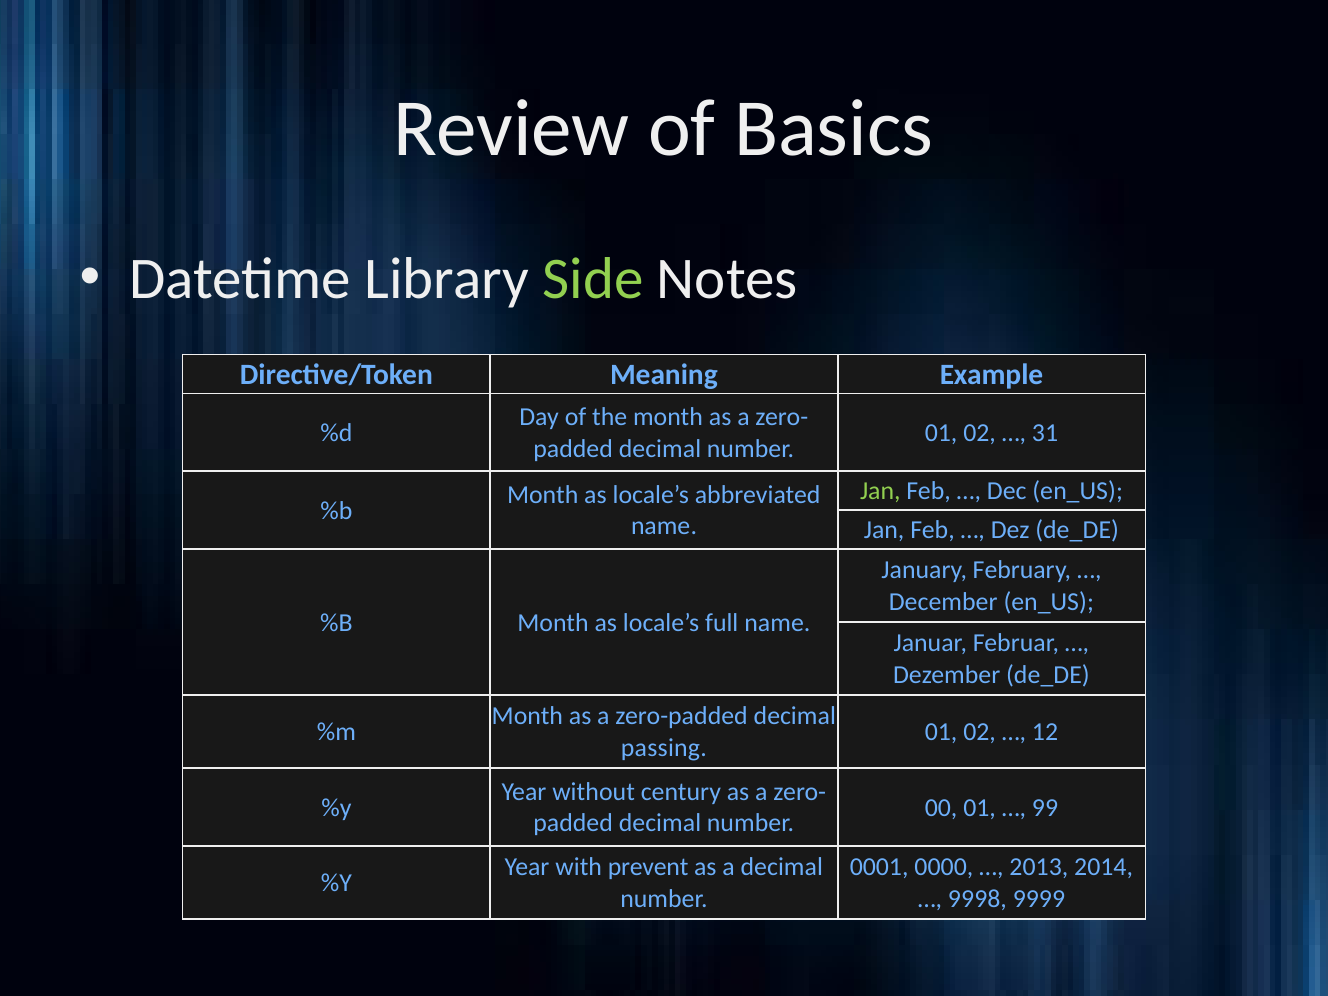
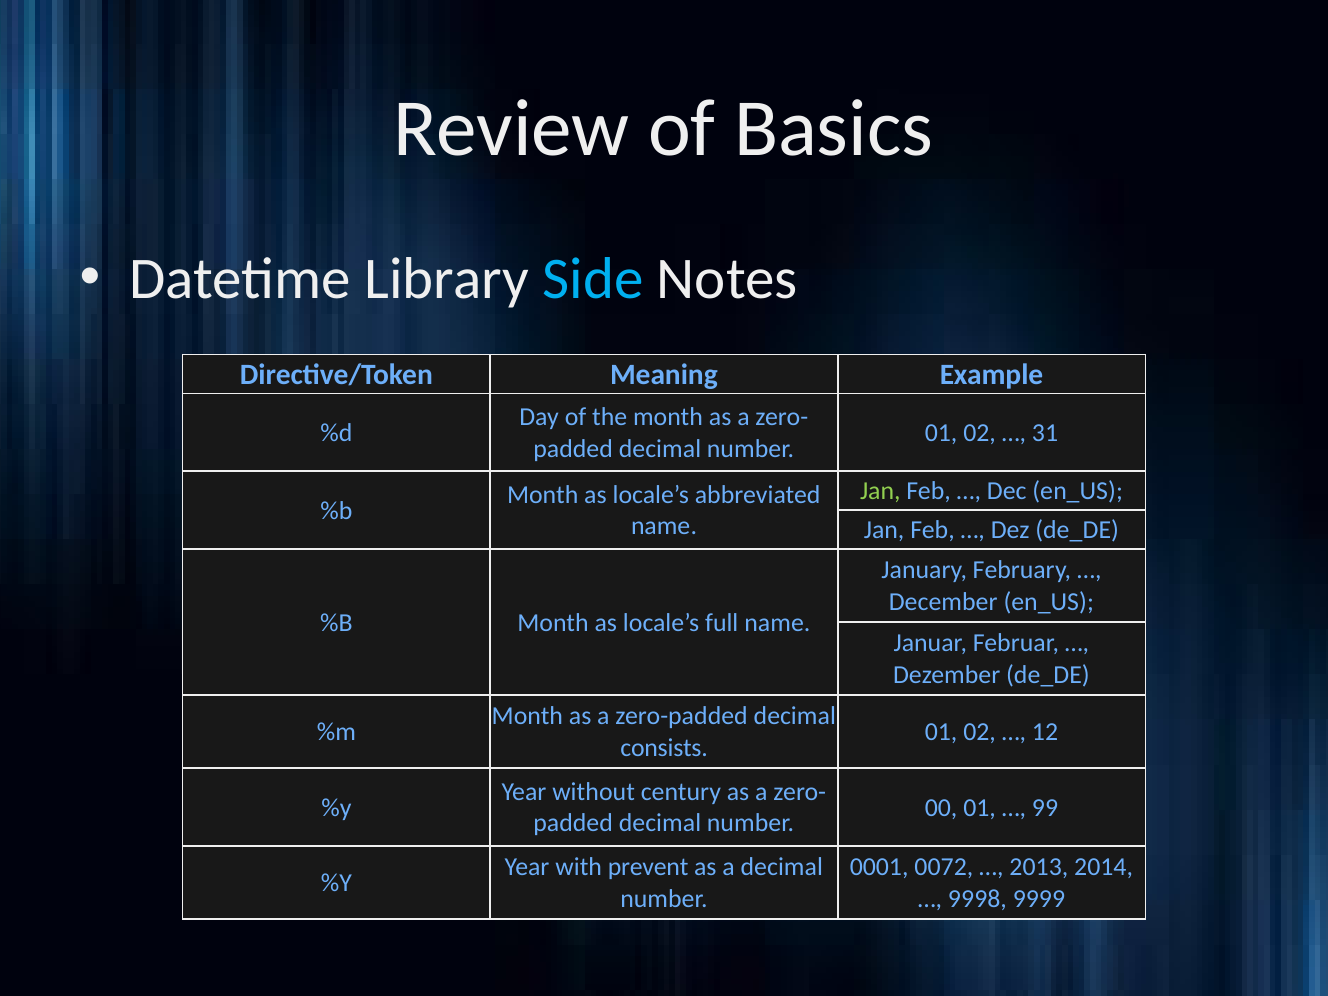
Side colour: light green -> light blue
passing: passing -> consists
0000: 0000 -> 0072
